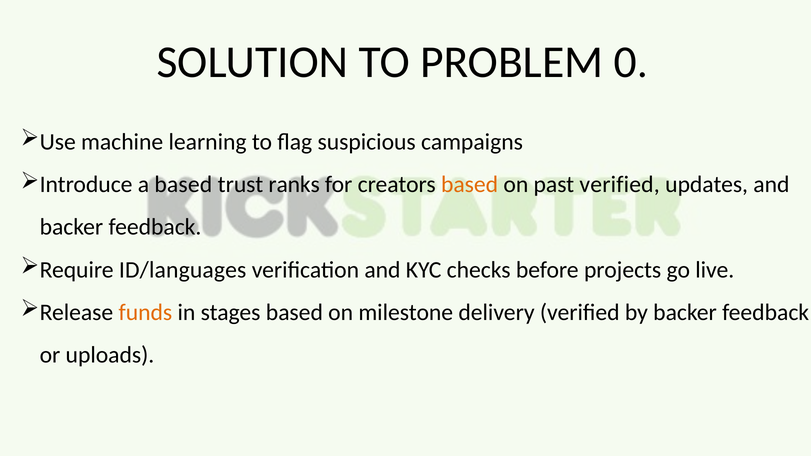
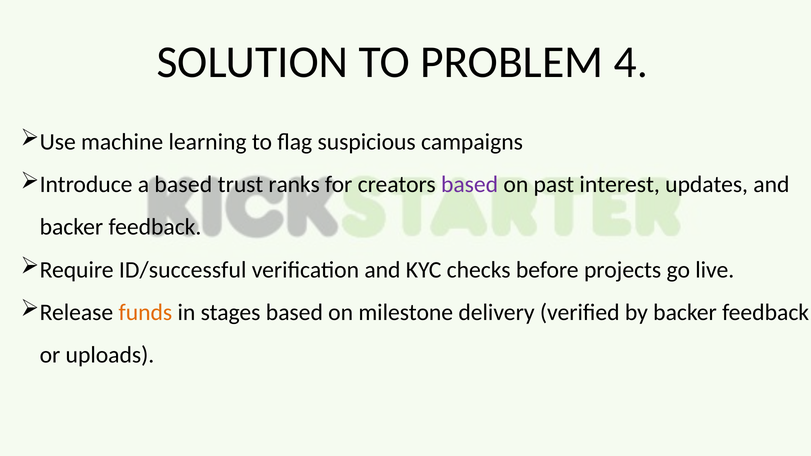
0: 0 -> 4
based at (470, 185) colour: orange -> purple
past verified: verified -> interest
ID/languages: ID/languages -> ID/successful
